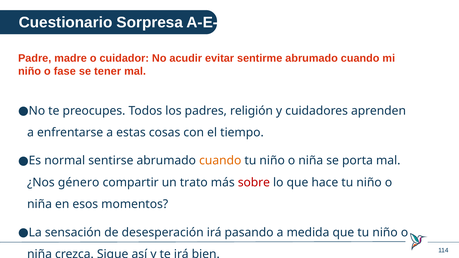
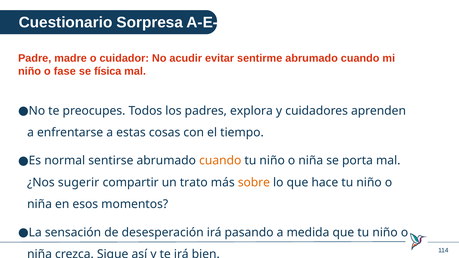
tener: tener -> física
religión: religión -> explora
género: género -> sugerir
sobre colour: red -> orange
